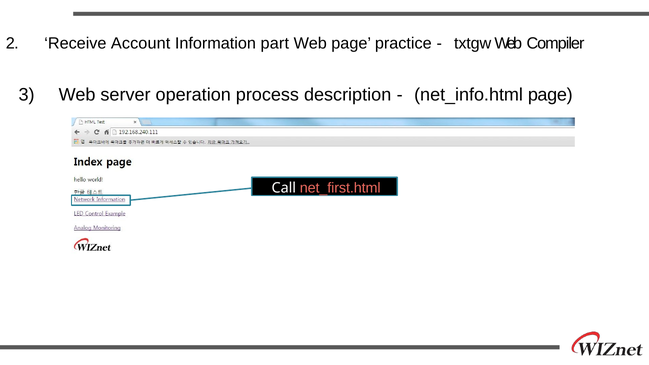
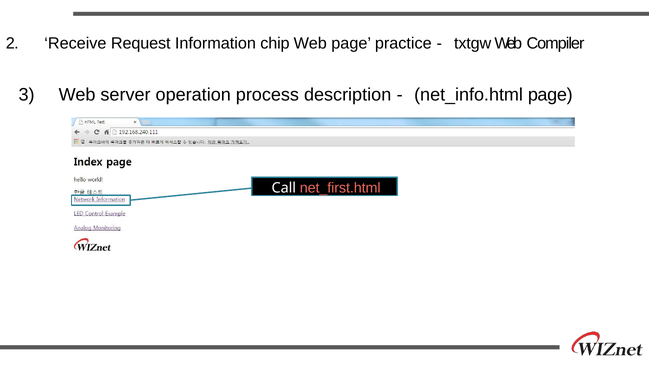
Account: Account -> Request
part: part -> chip
